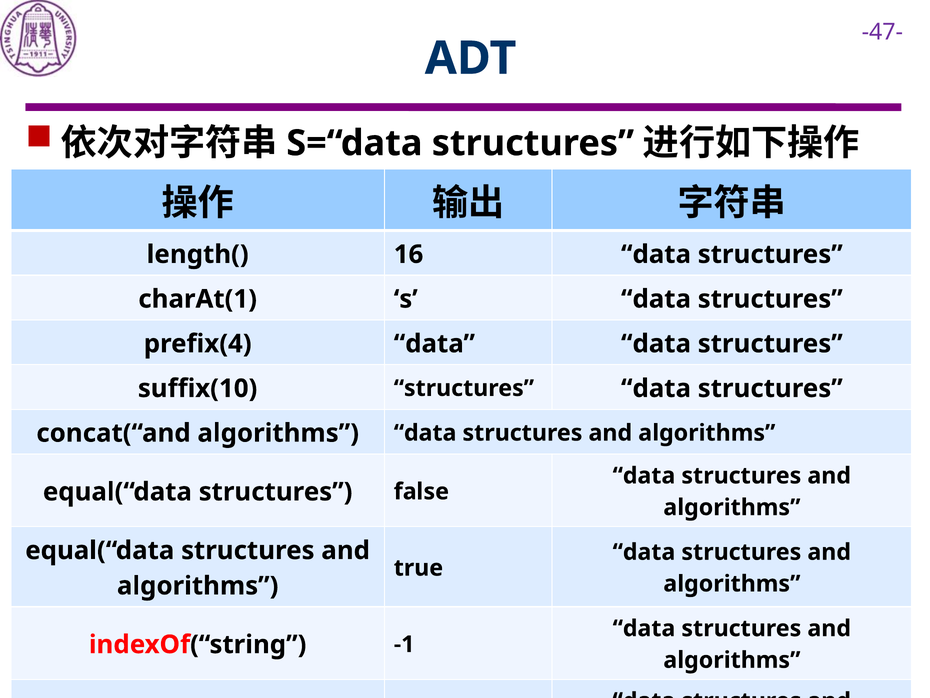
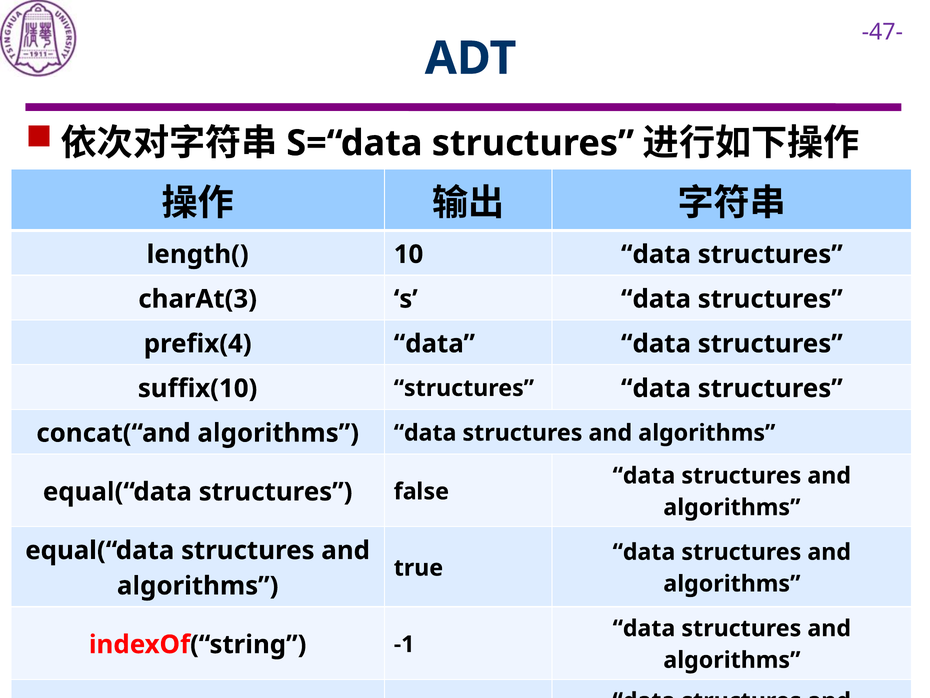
16: 16 -> 10
charAt(1: charAt(1 -> charAt(3
